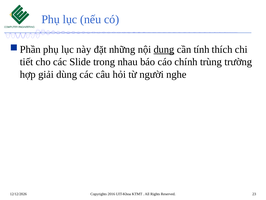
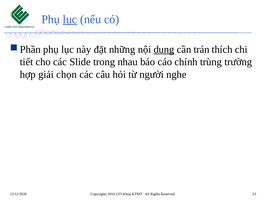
lục at (70, 19) underline: none -> present
tính: tính -> trán
dùng: dùng -> chọn
